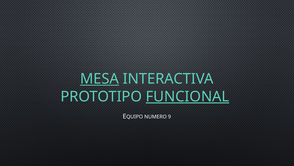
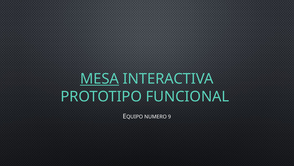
FUNCIONAL underline: present -> none
